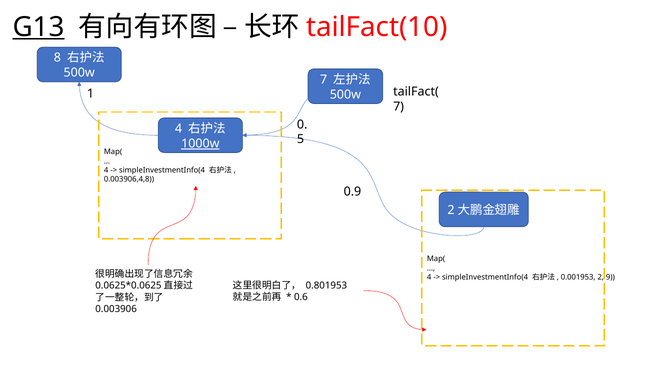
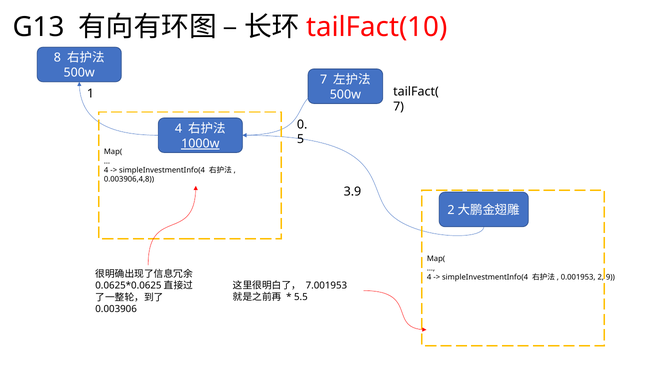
G13 underline: present -> none
0.9: 0.9 -> 3.9
0.801953: 0.801953 -> 7.001953
0.6: 0.6 -> 5.5
